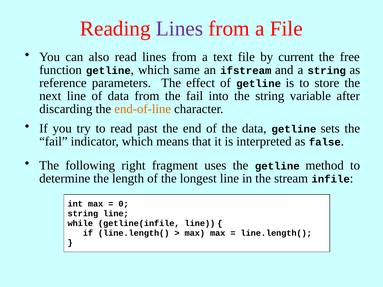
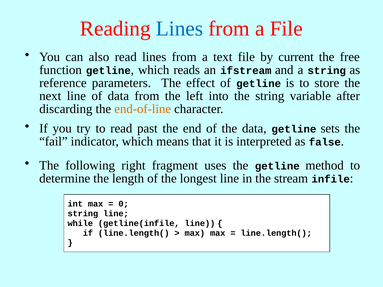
Lines at (180, 29) colour: purple -> blue
same: same -> reads
from the fail: fail -> left
